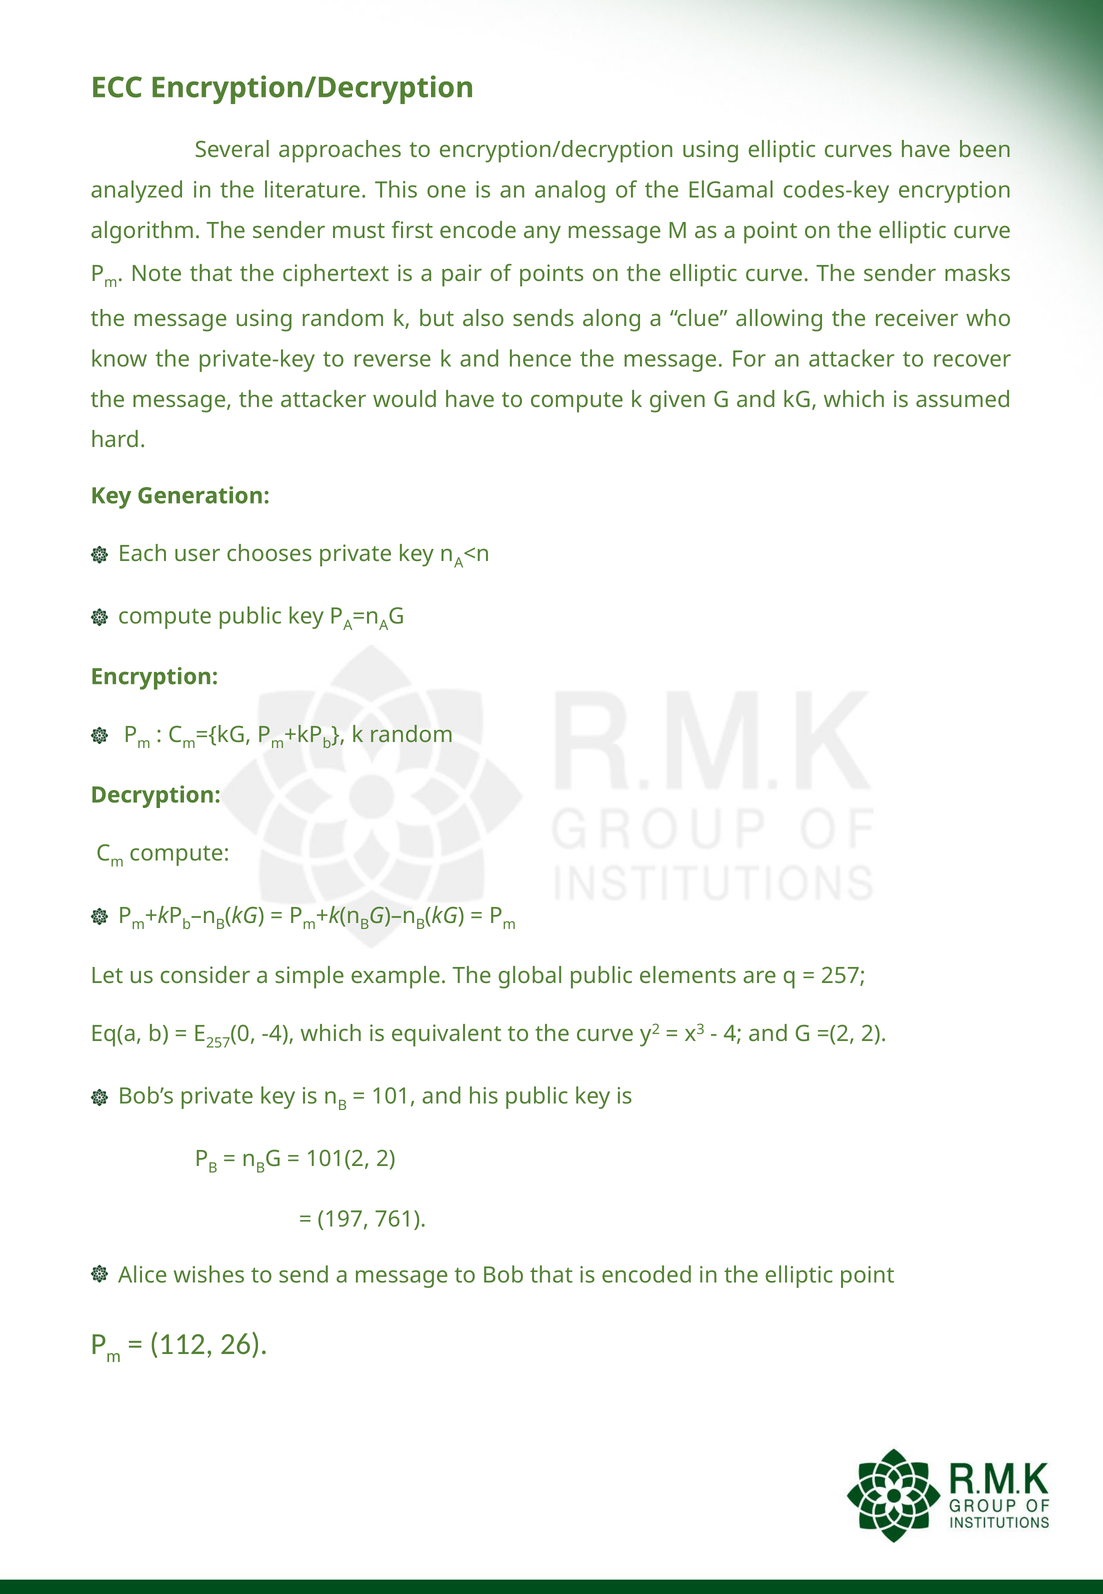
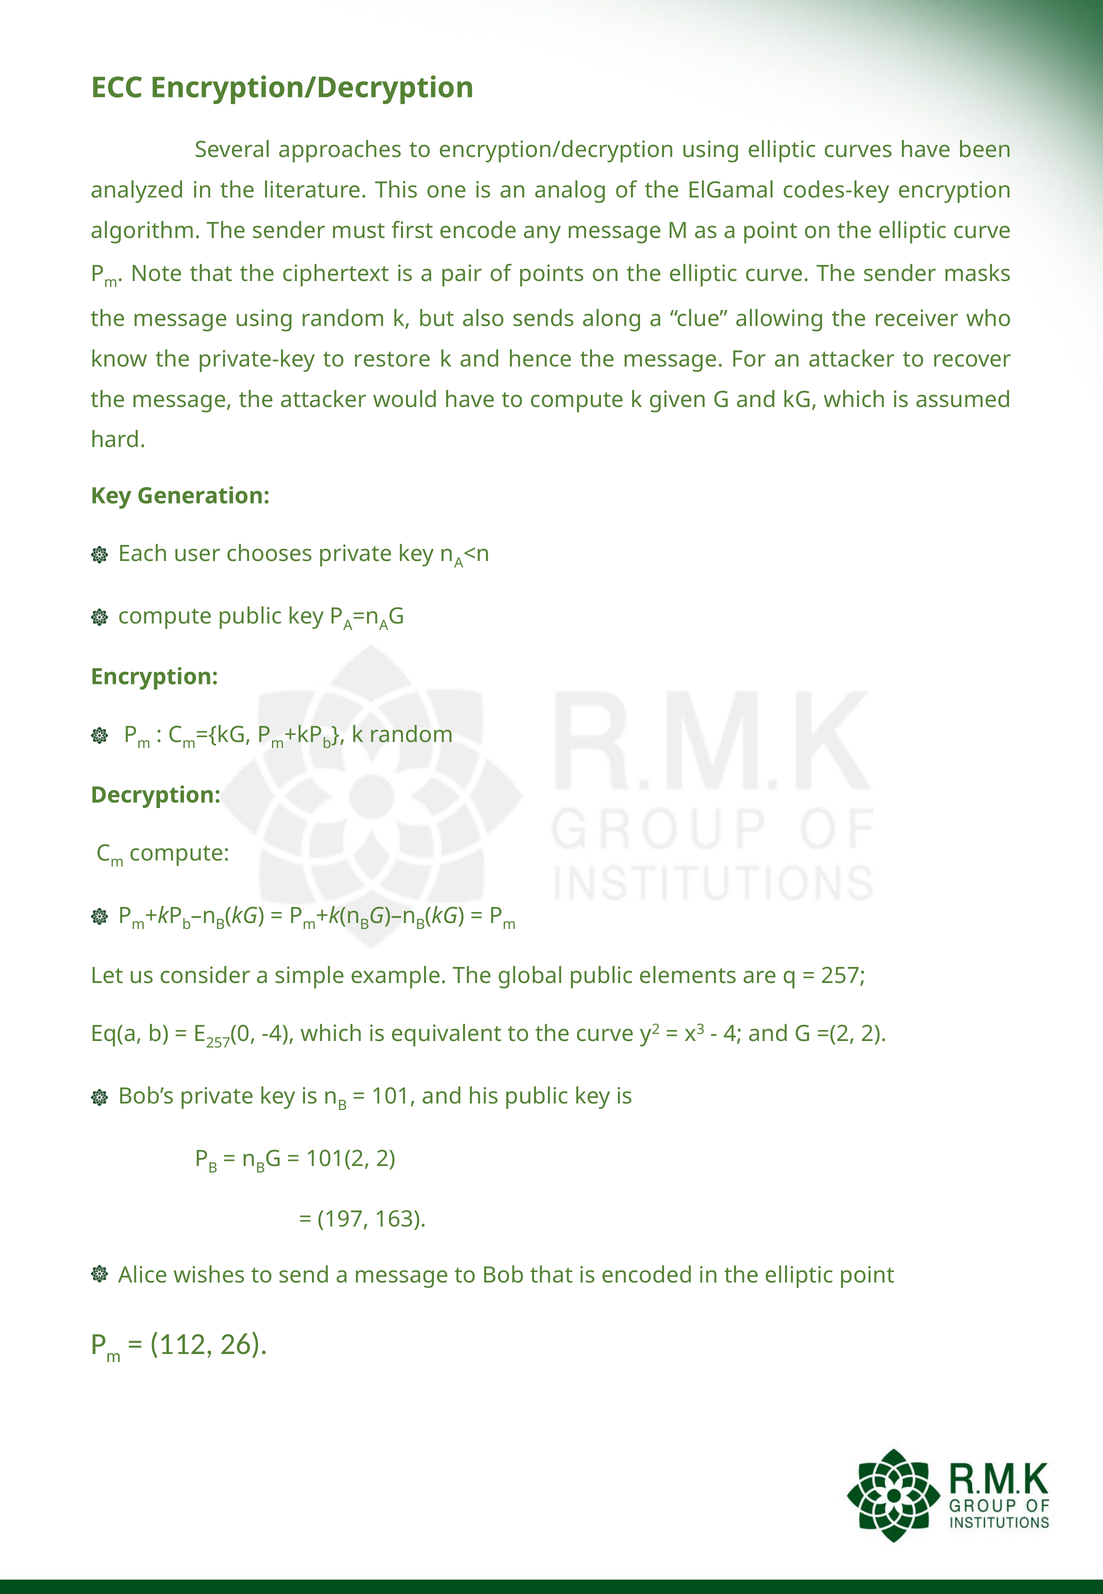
reverse: reverse -> restore
761: 761 -> 163
